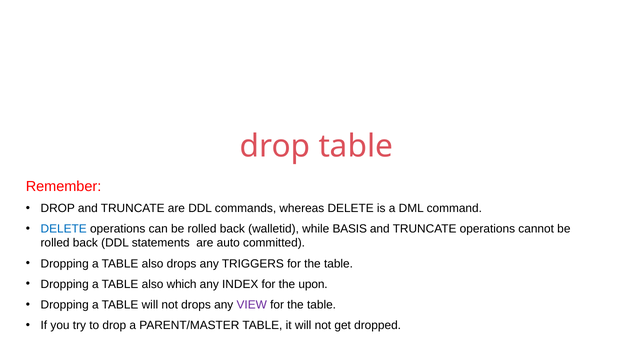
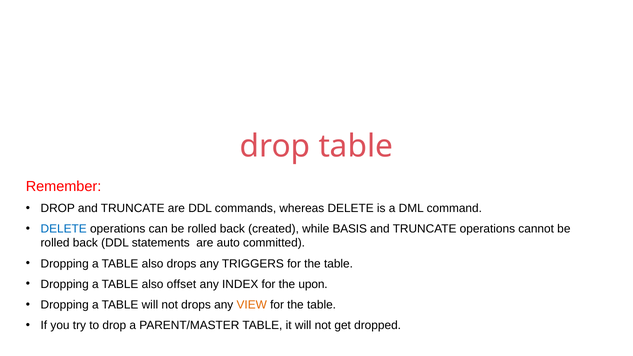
walletid: walletid -> created
which: which -> offset
VIEW colour: purple -> orange
